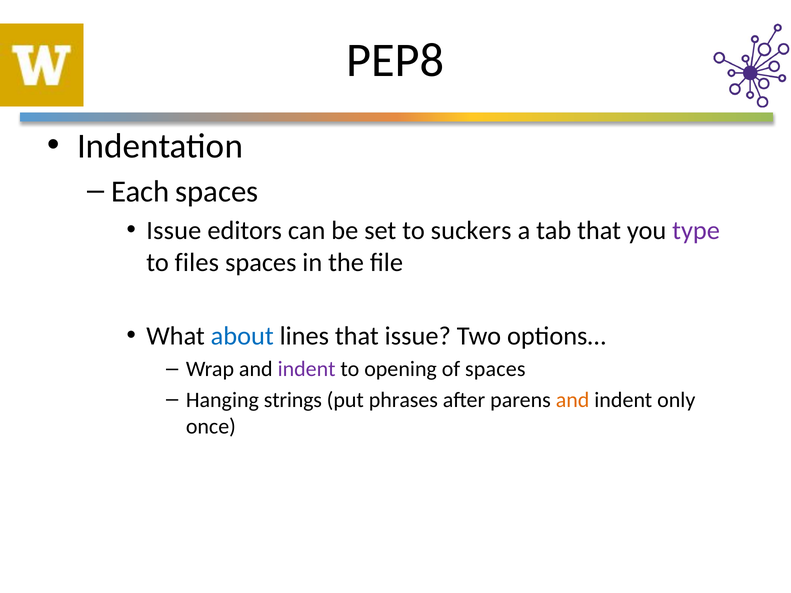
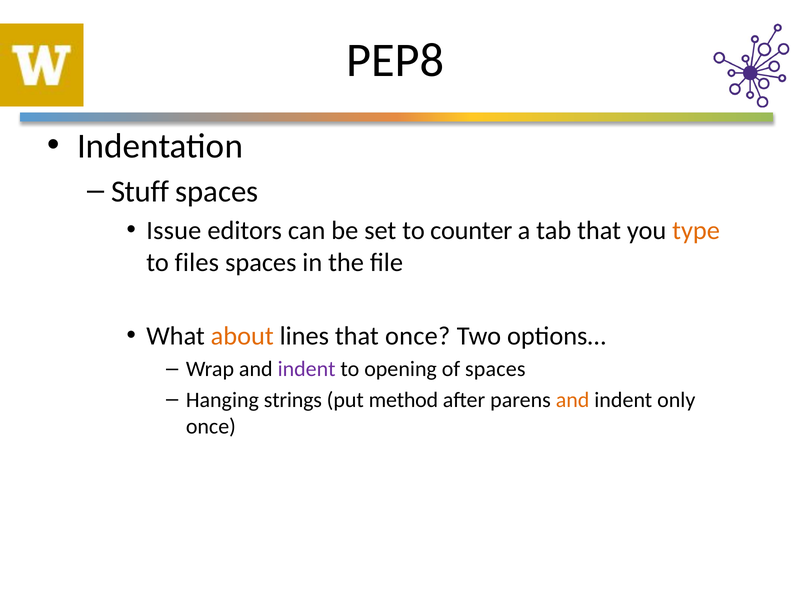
Each: Each -> Stuff
suckers: suckers -> counter
type colour: purple -> orange
about colour: blue -> orange
that issue: issue -> once
phrases: phrases -> method
